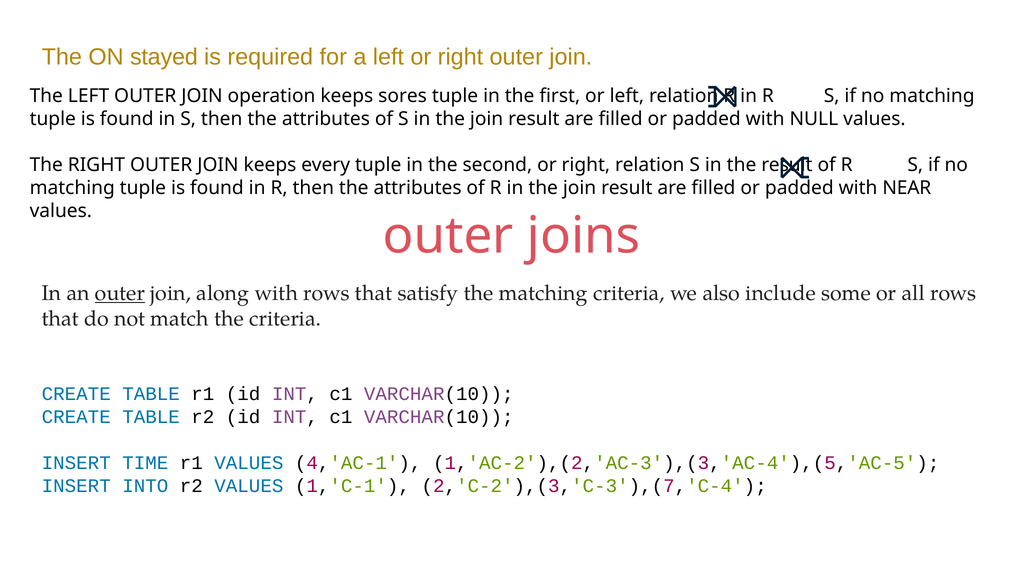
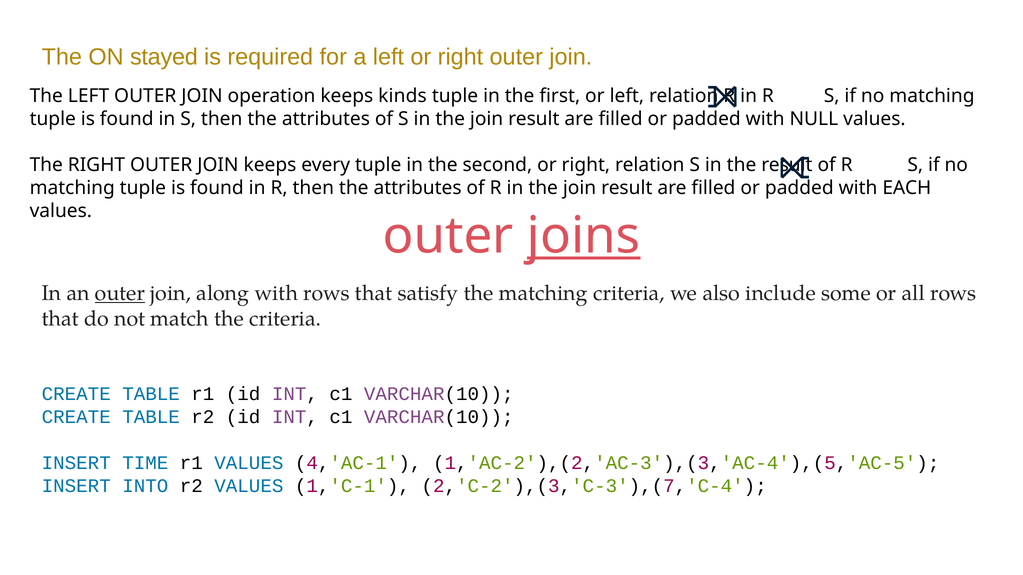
sores: sores -> kinds
NEAR: NEAR -> EACH
joins underline: none -> present
